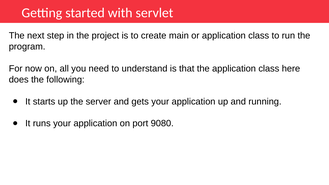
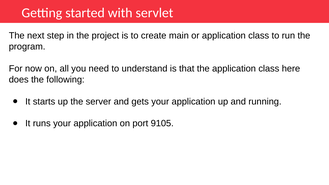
9080: 9080 -> 9105
